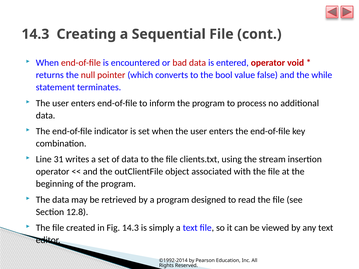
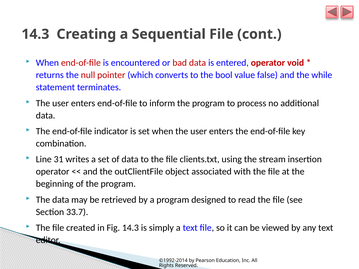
12.8: 12.8 -> 33.7
